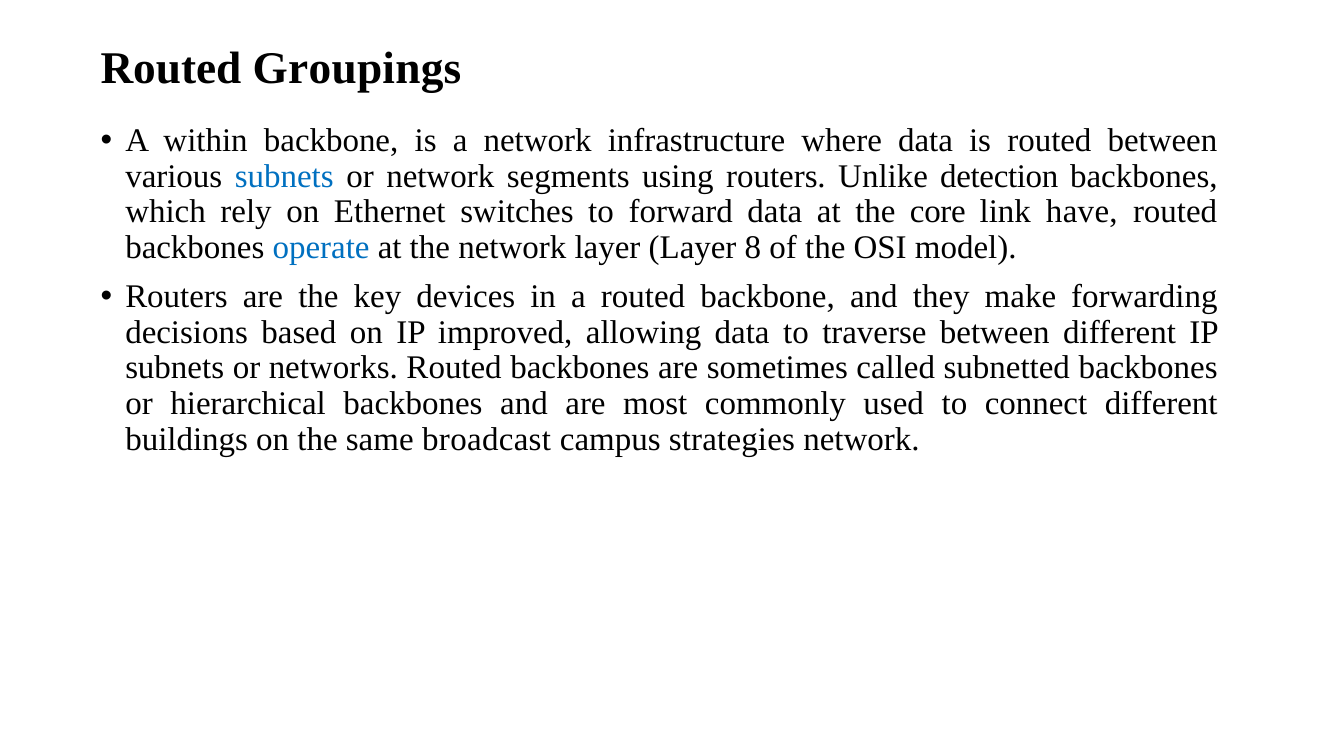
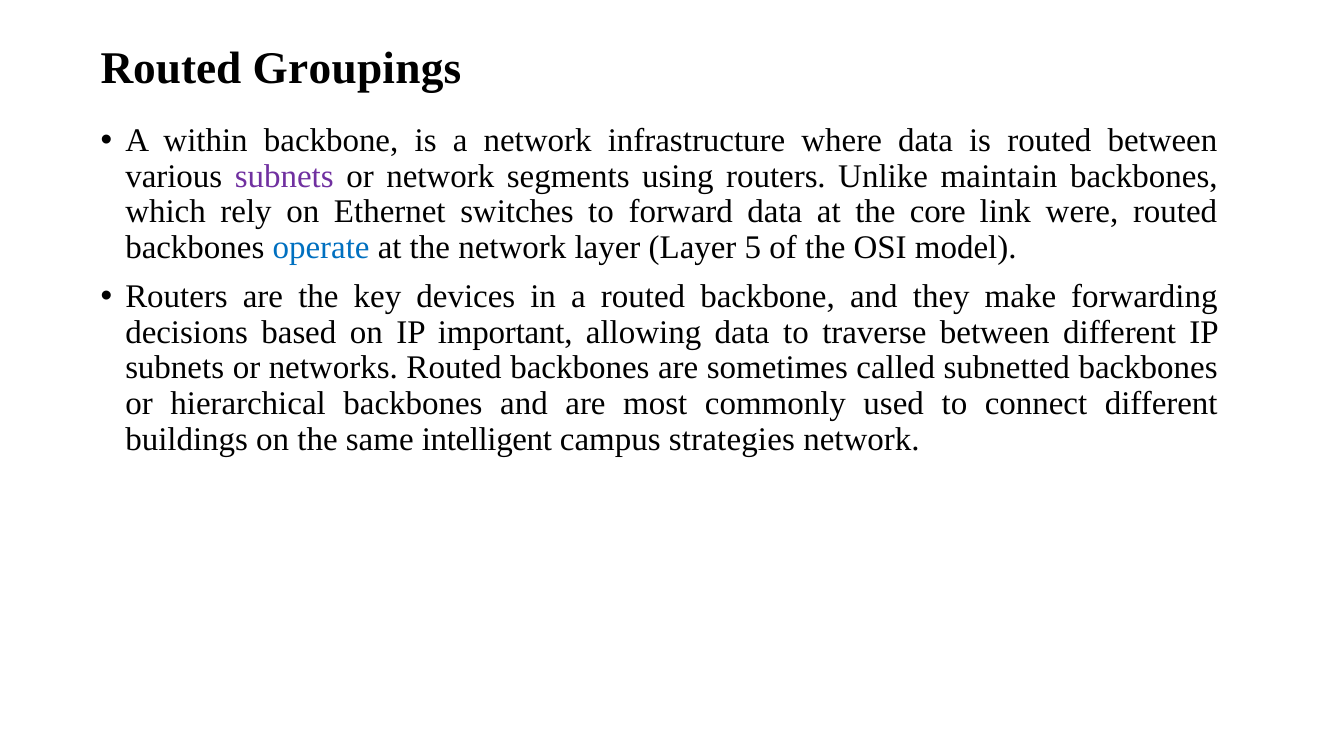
subnets at (284, 176) colour: blue -> purple
detection: detection -> maintain
have: have -> were
8: 8 -> 5
improved: improved -> important
broadcast: broadcast -> intelligent
